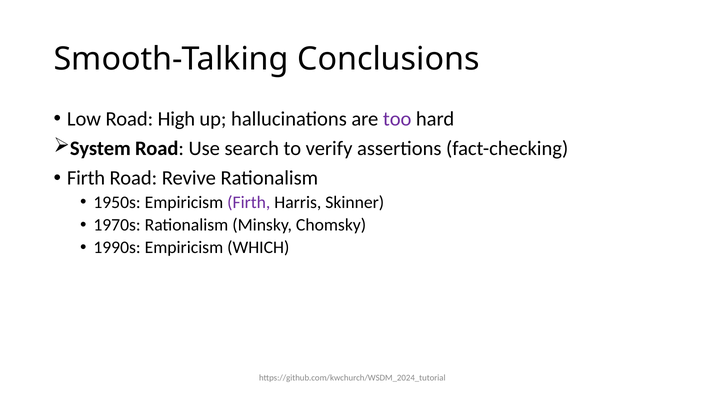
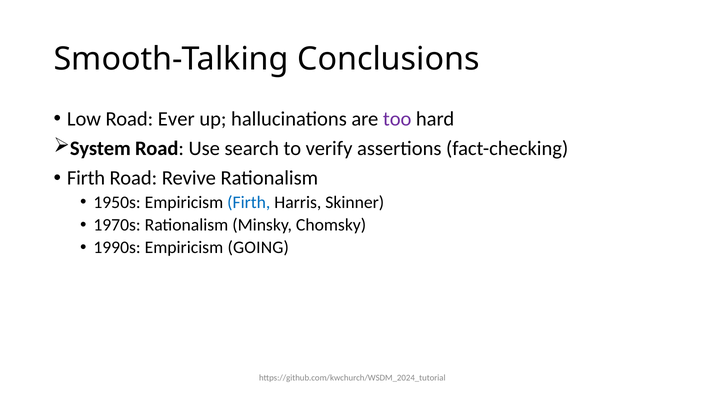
High: High -> Ever
Firth at (249, 203) colour: purple -> blue
WHICH: WHICH -> GOING
